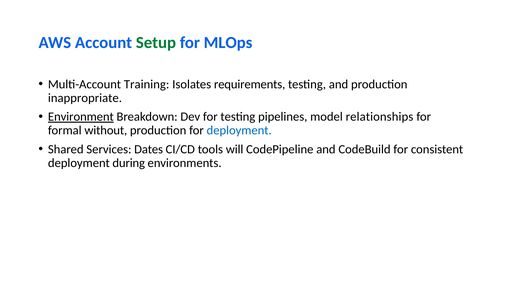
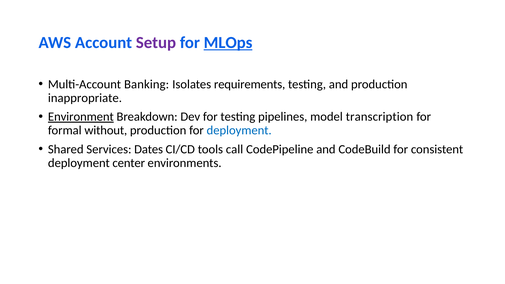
Setup colour: green -> purple
MLOps underline: none -> present
Training: Training -> Banking
relationships: relationships -> transcription
will: will -> call
during: during -> center
